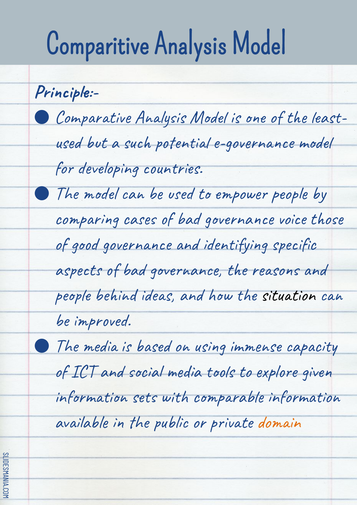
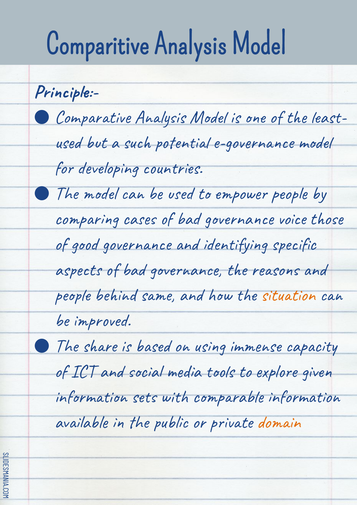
ideas: ideas -> same
situation colour: black -> orange
The media: media -> share
